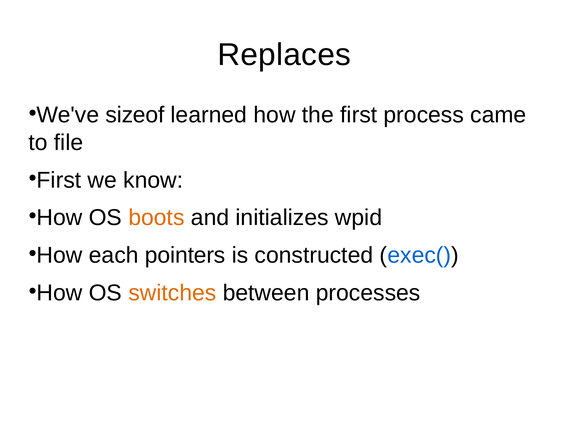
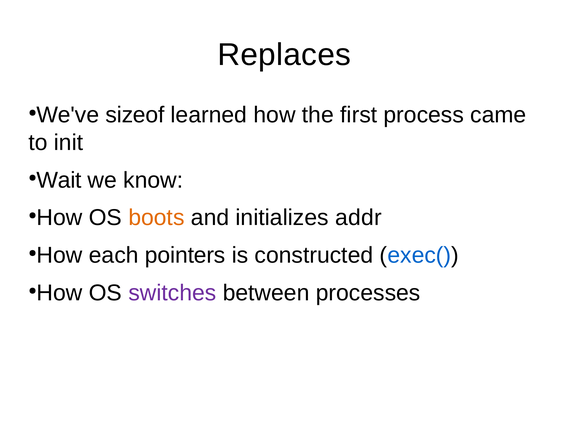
file: file -> init
First at (59, 180): First -> Wait
wpid: wpid -> addr
switches colour: orange -> purple
